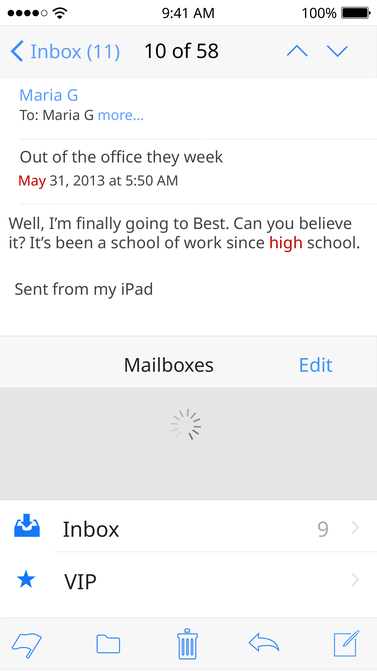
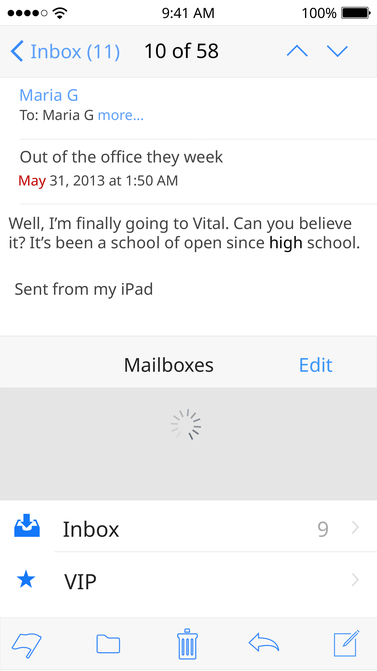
5:50: 5:50 -> 1:50
Best: Best -> Vital
work: work -> open
high colour: red -> black
